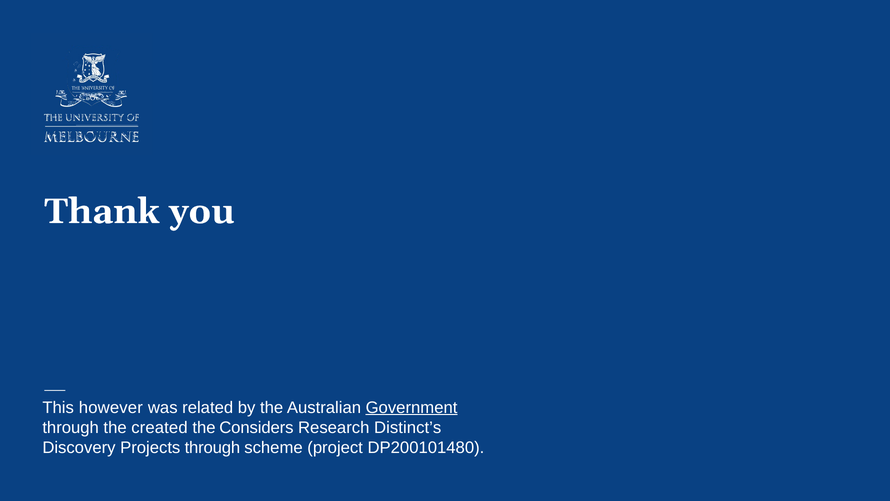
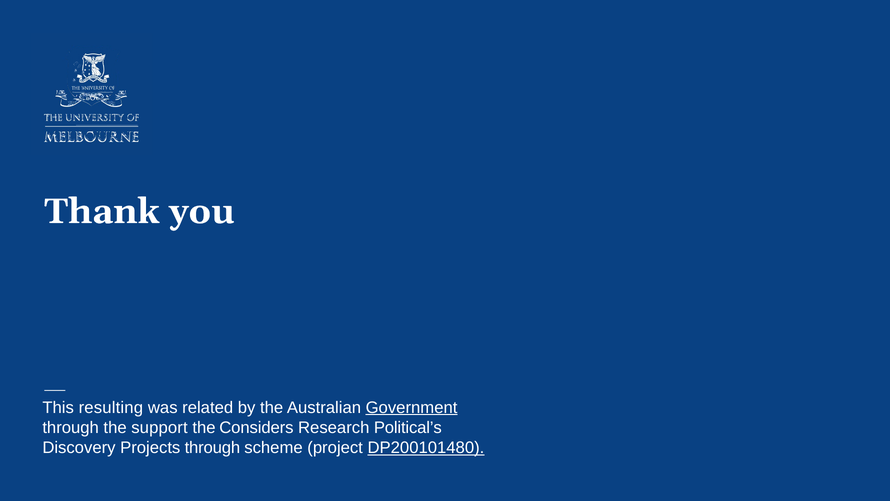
however: however -> resulting
created: created -> support
Distinct’s: Distinct’s -> Political’s
DP200101480 underline: none -> present
